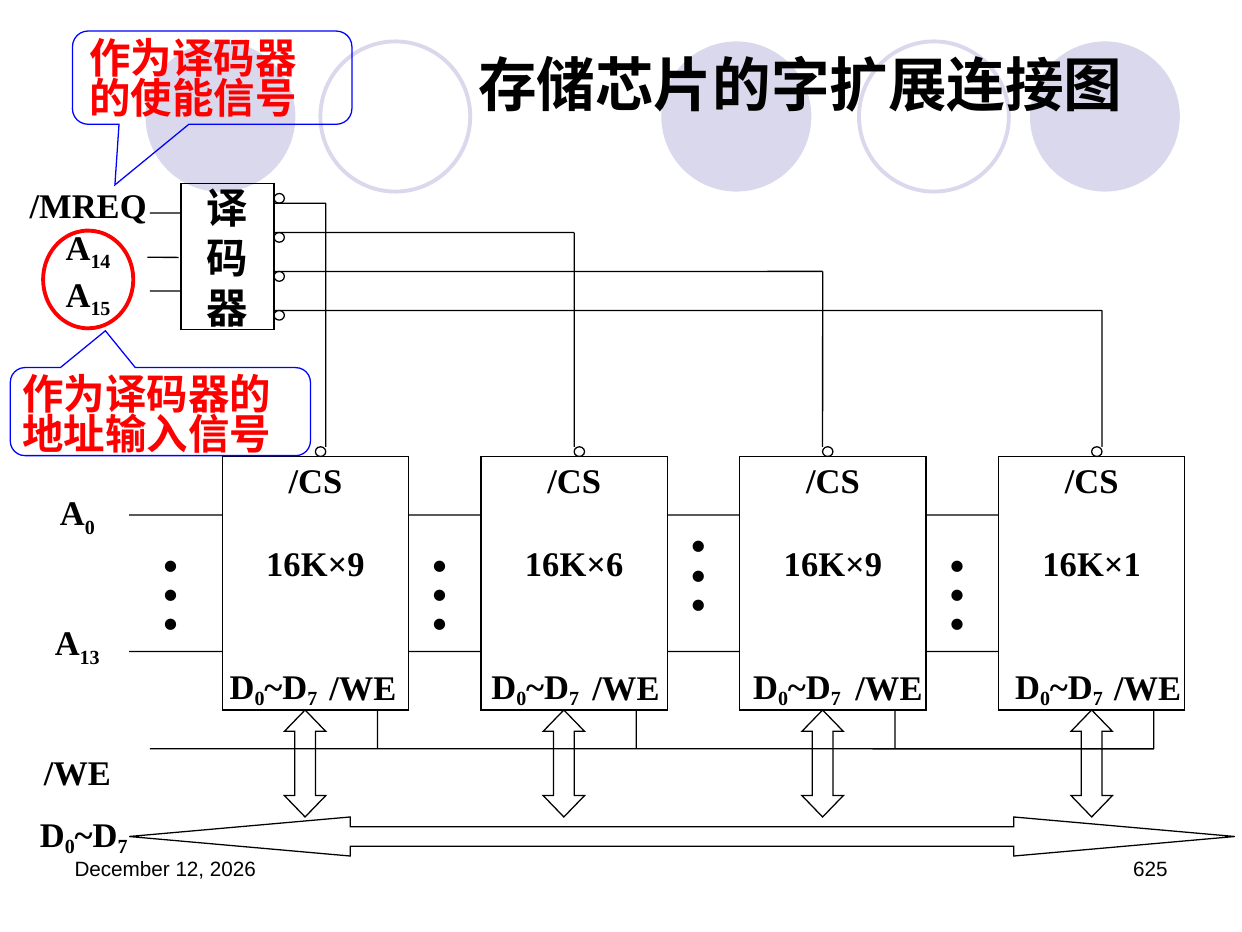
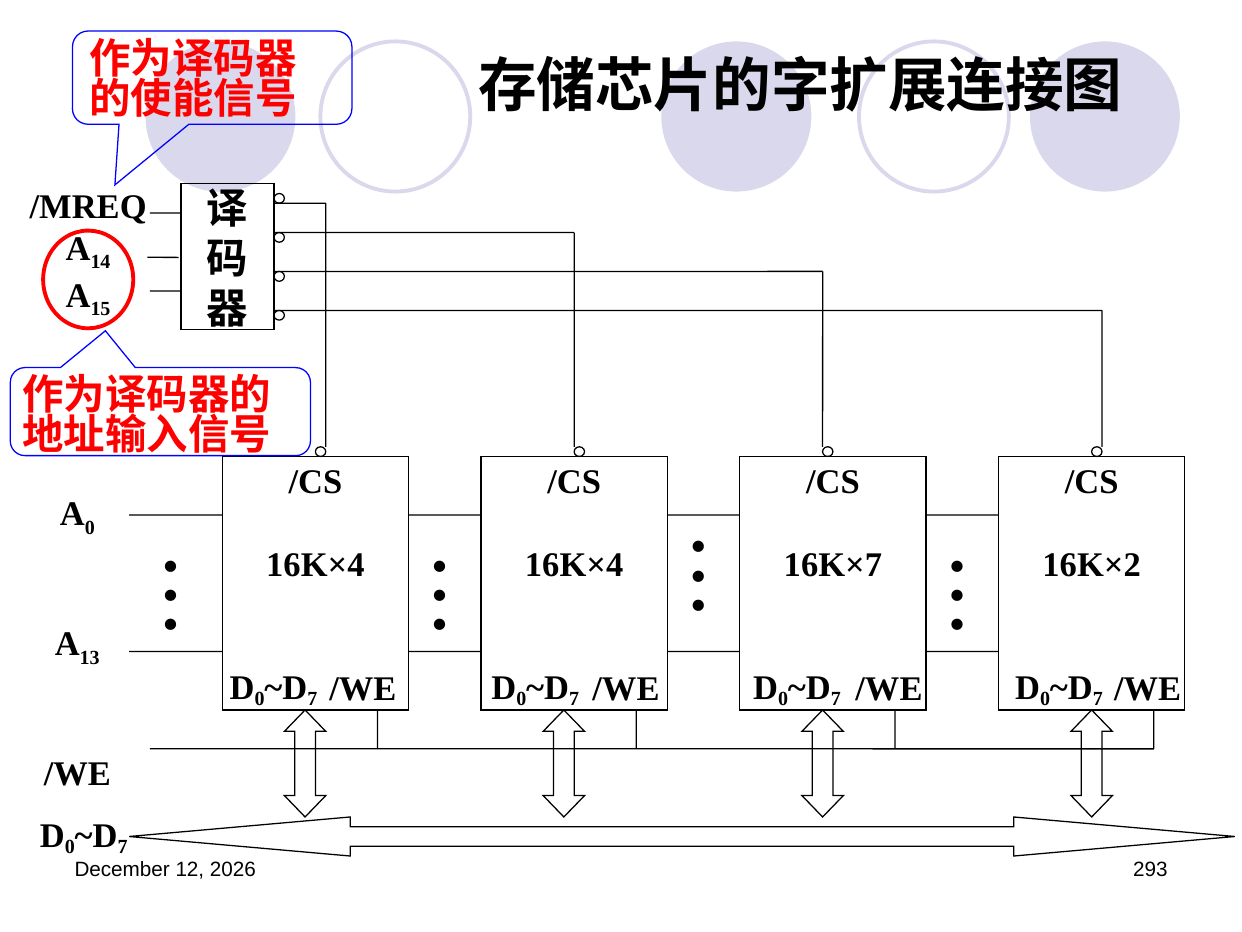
16K×9 at (315, 565): 16K×9 -> 16K×4
16K×6 at (574, 565): 16K×6 -> 16K×4
16K×9 at (833, 565): 16K×9 -> 16K×7
16K×1: 16K×1 -> 16K×2
625: 625 -> 293
